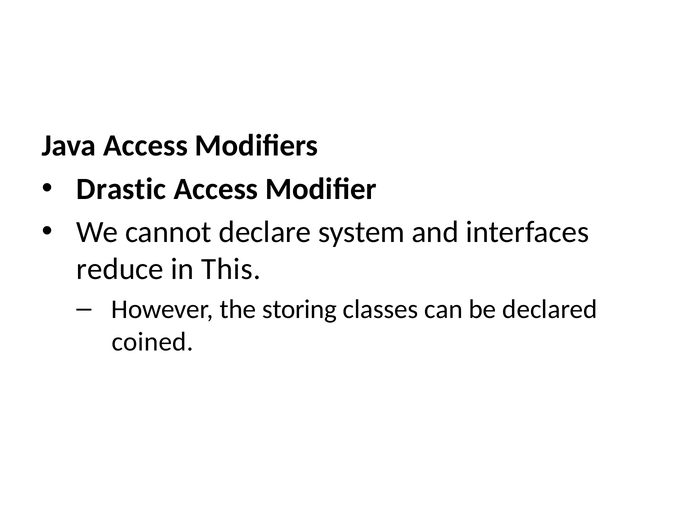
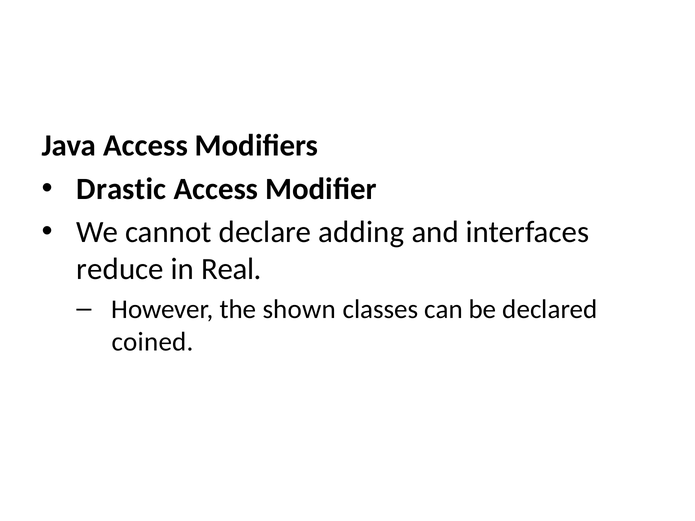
system: system -> adding
This: This -> Real
storing: storing -> shown
